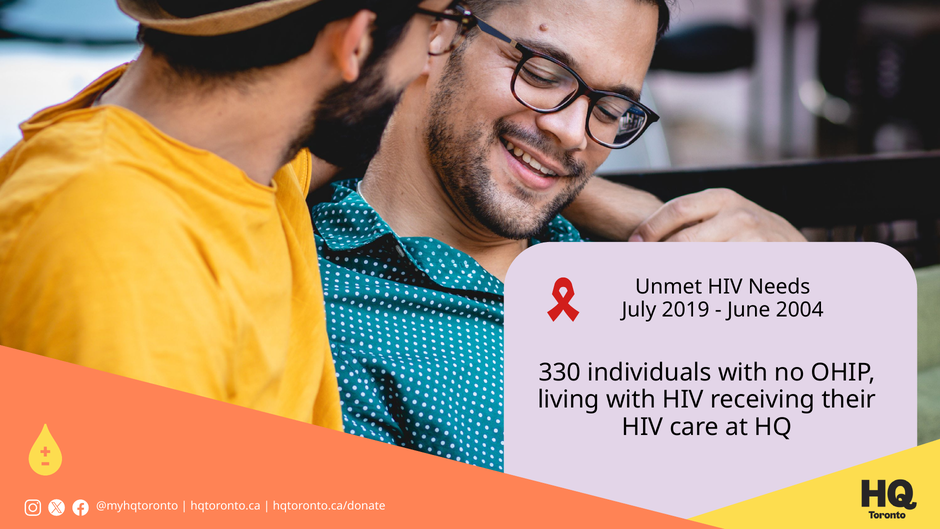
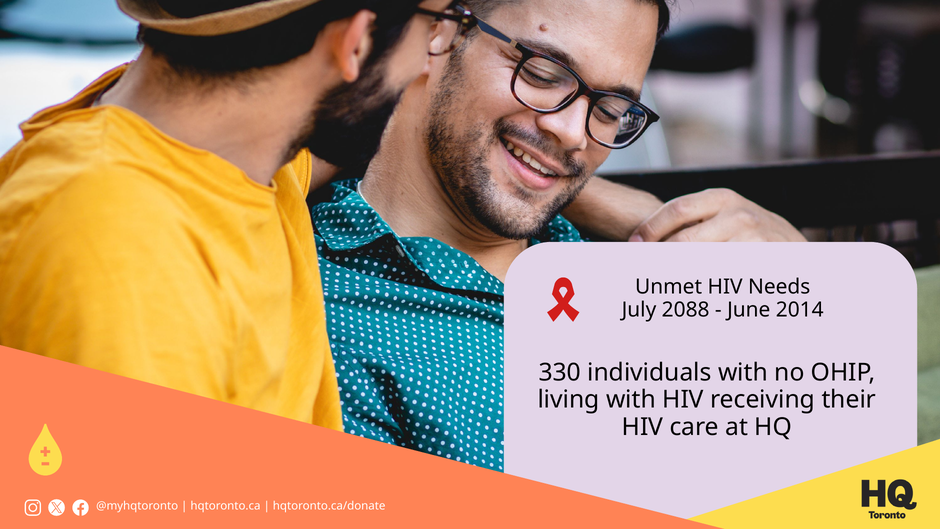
2019: 2019 -> 2088
2004: 2004 -> 2014
